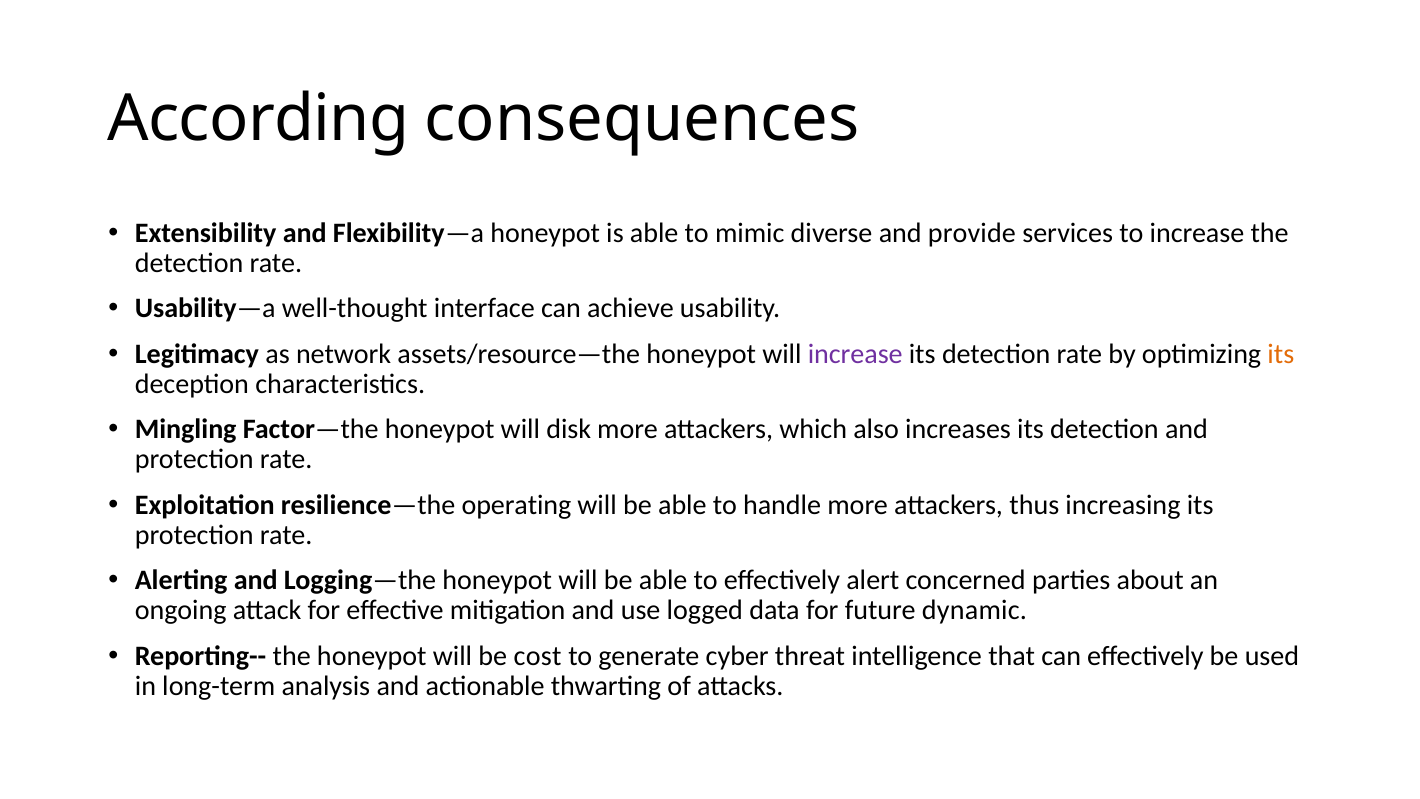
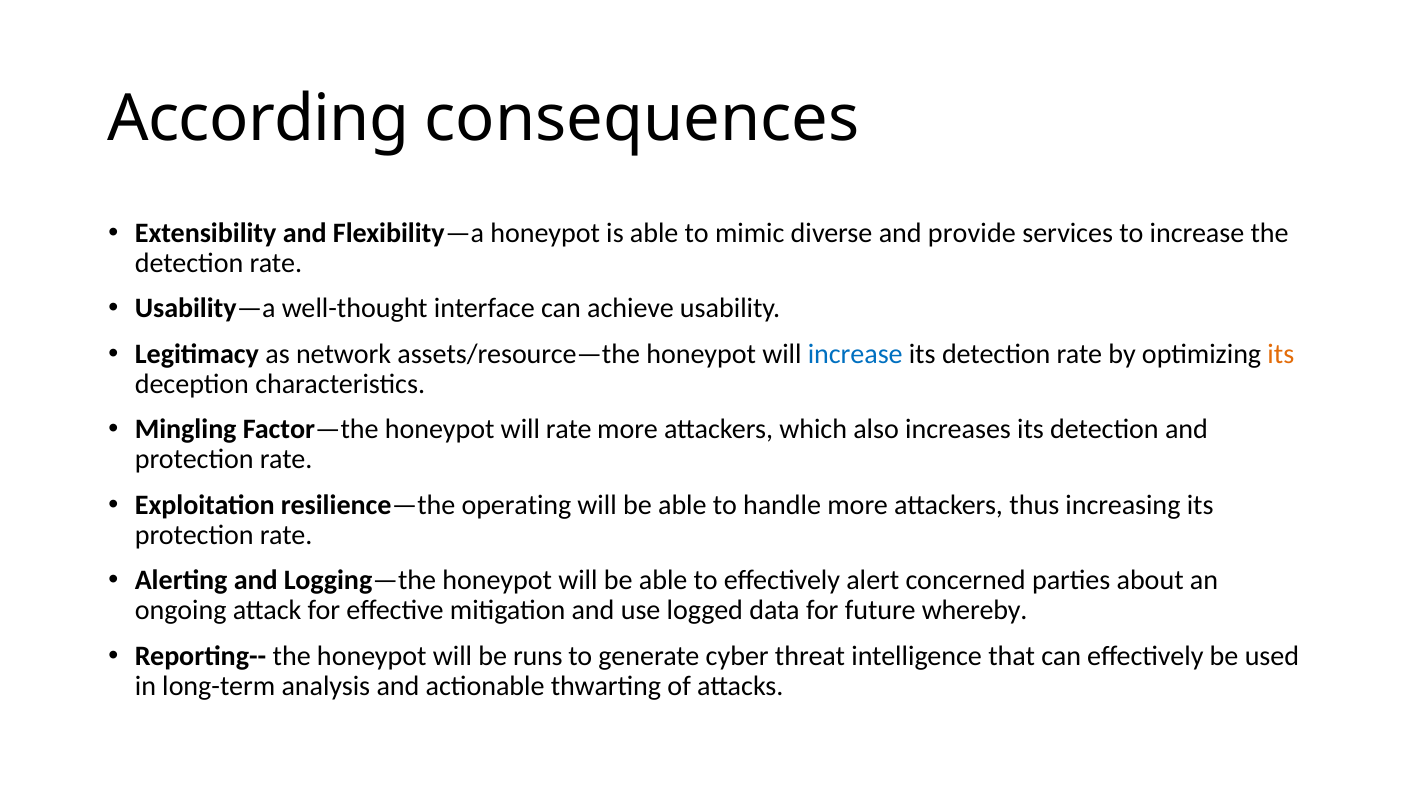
increase at (855, 354) colour: purple -> blue
will disk: disk -> rate
dynamic: dynamic -> whereby
cost: cost -> runs
